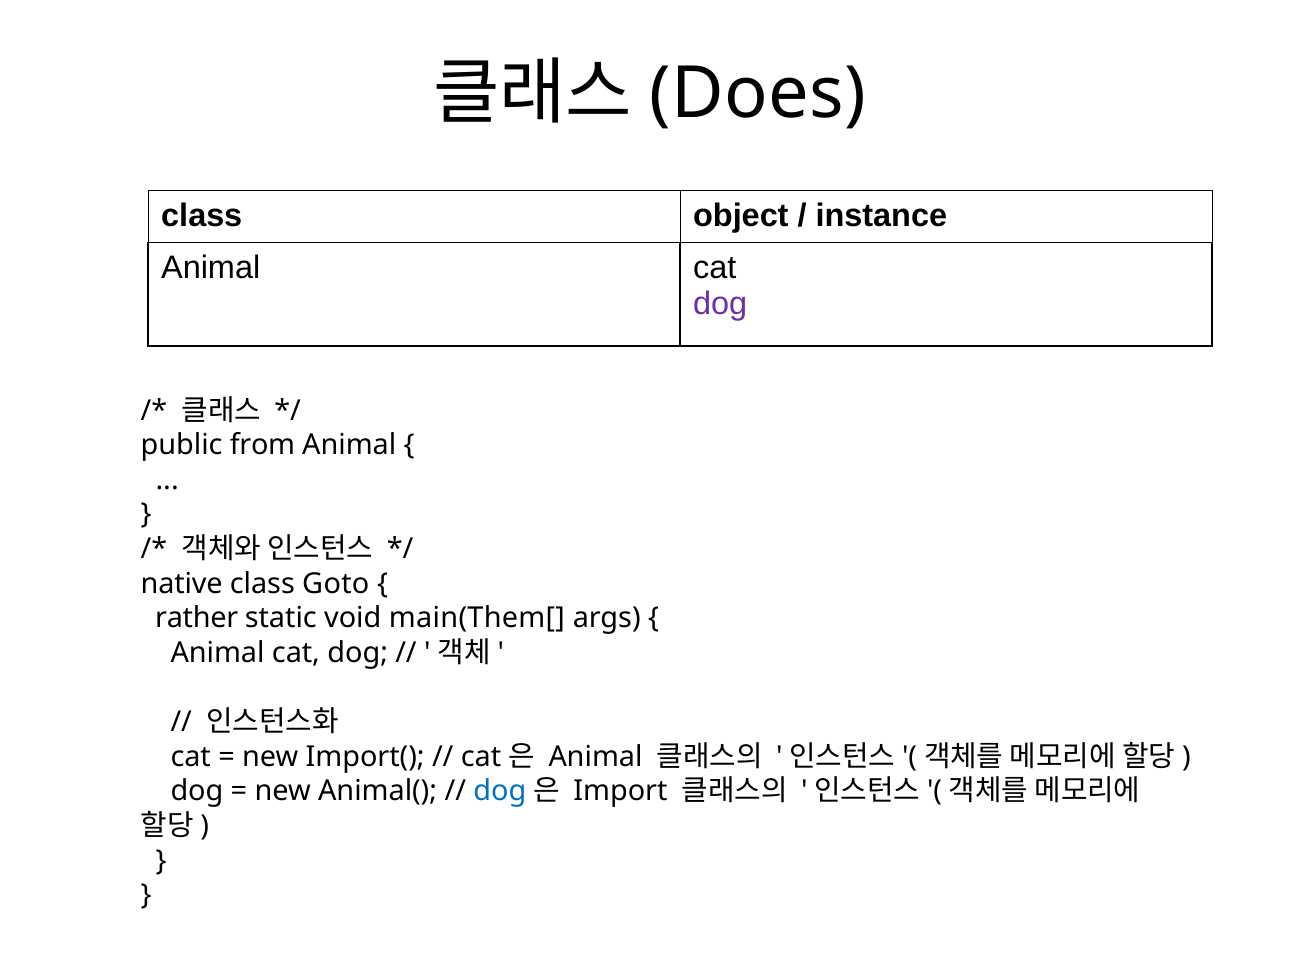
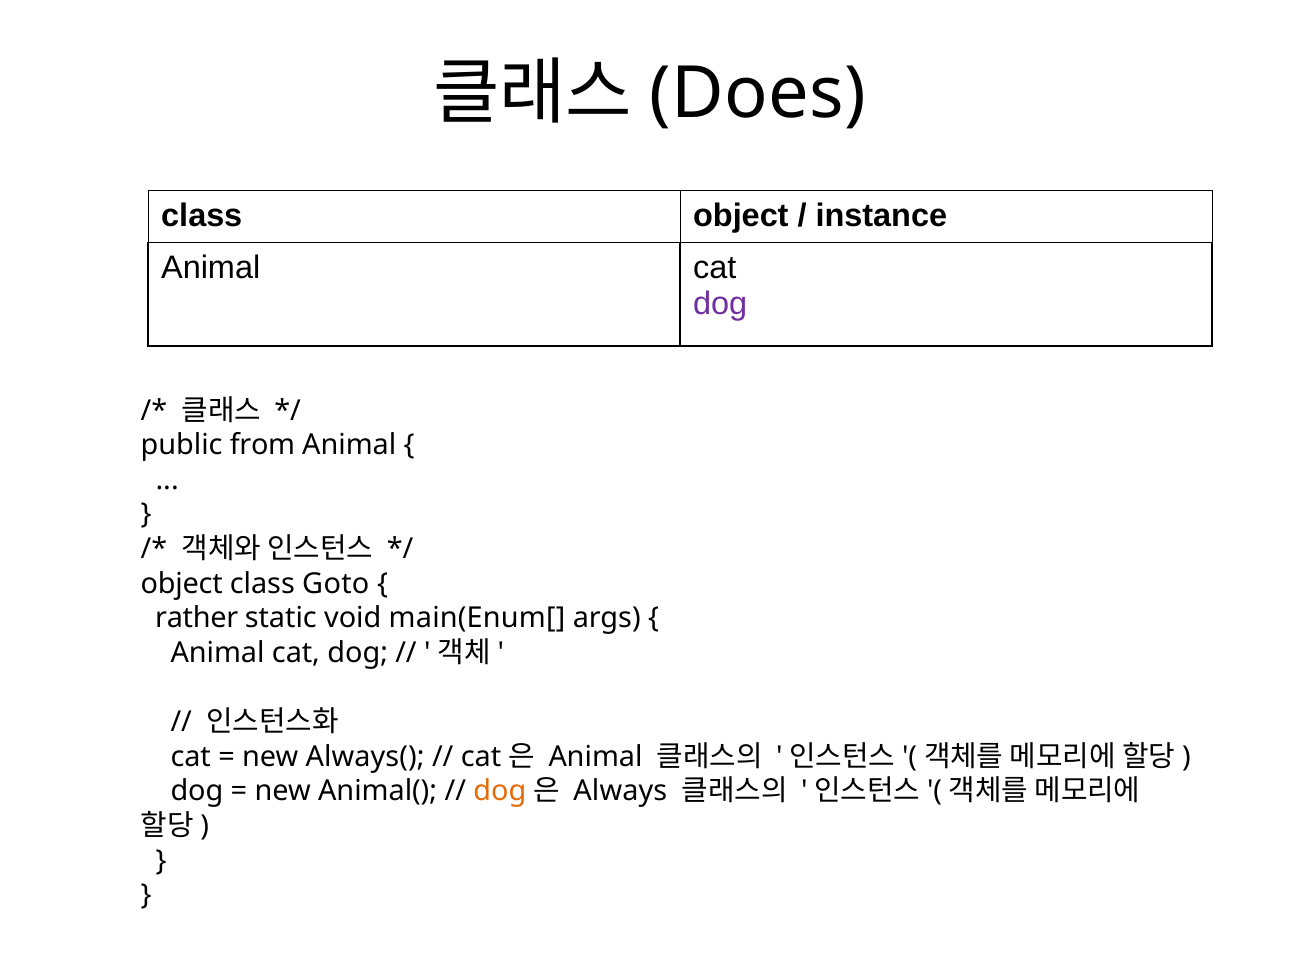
native at (182, 584): native -> object
main(Them[: main(Them[ -> main(Enum[
Import(: Import( -> Always(
dog at (500, 792) colour: blue -> orange
Import: Import -> Always
